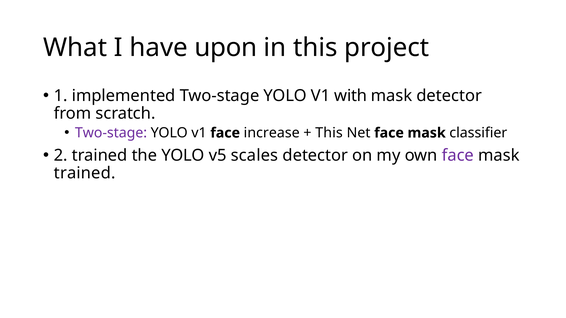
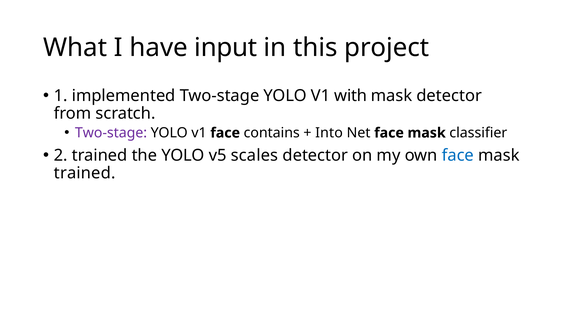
upon: upon -> input
increase: increase -> contains
This at (329, 133): This -> Into
face at (458, 155) colour: purple -> blue
